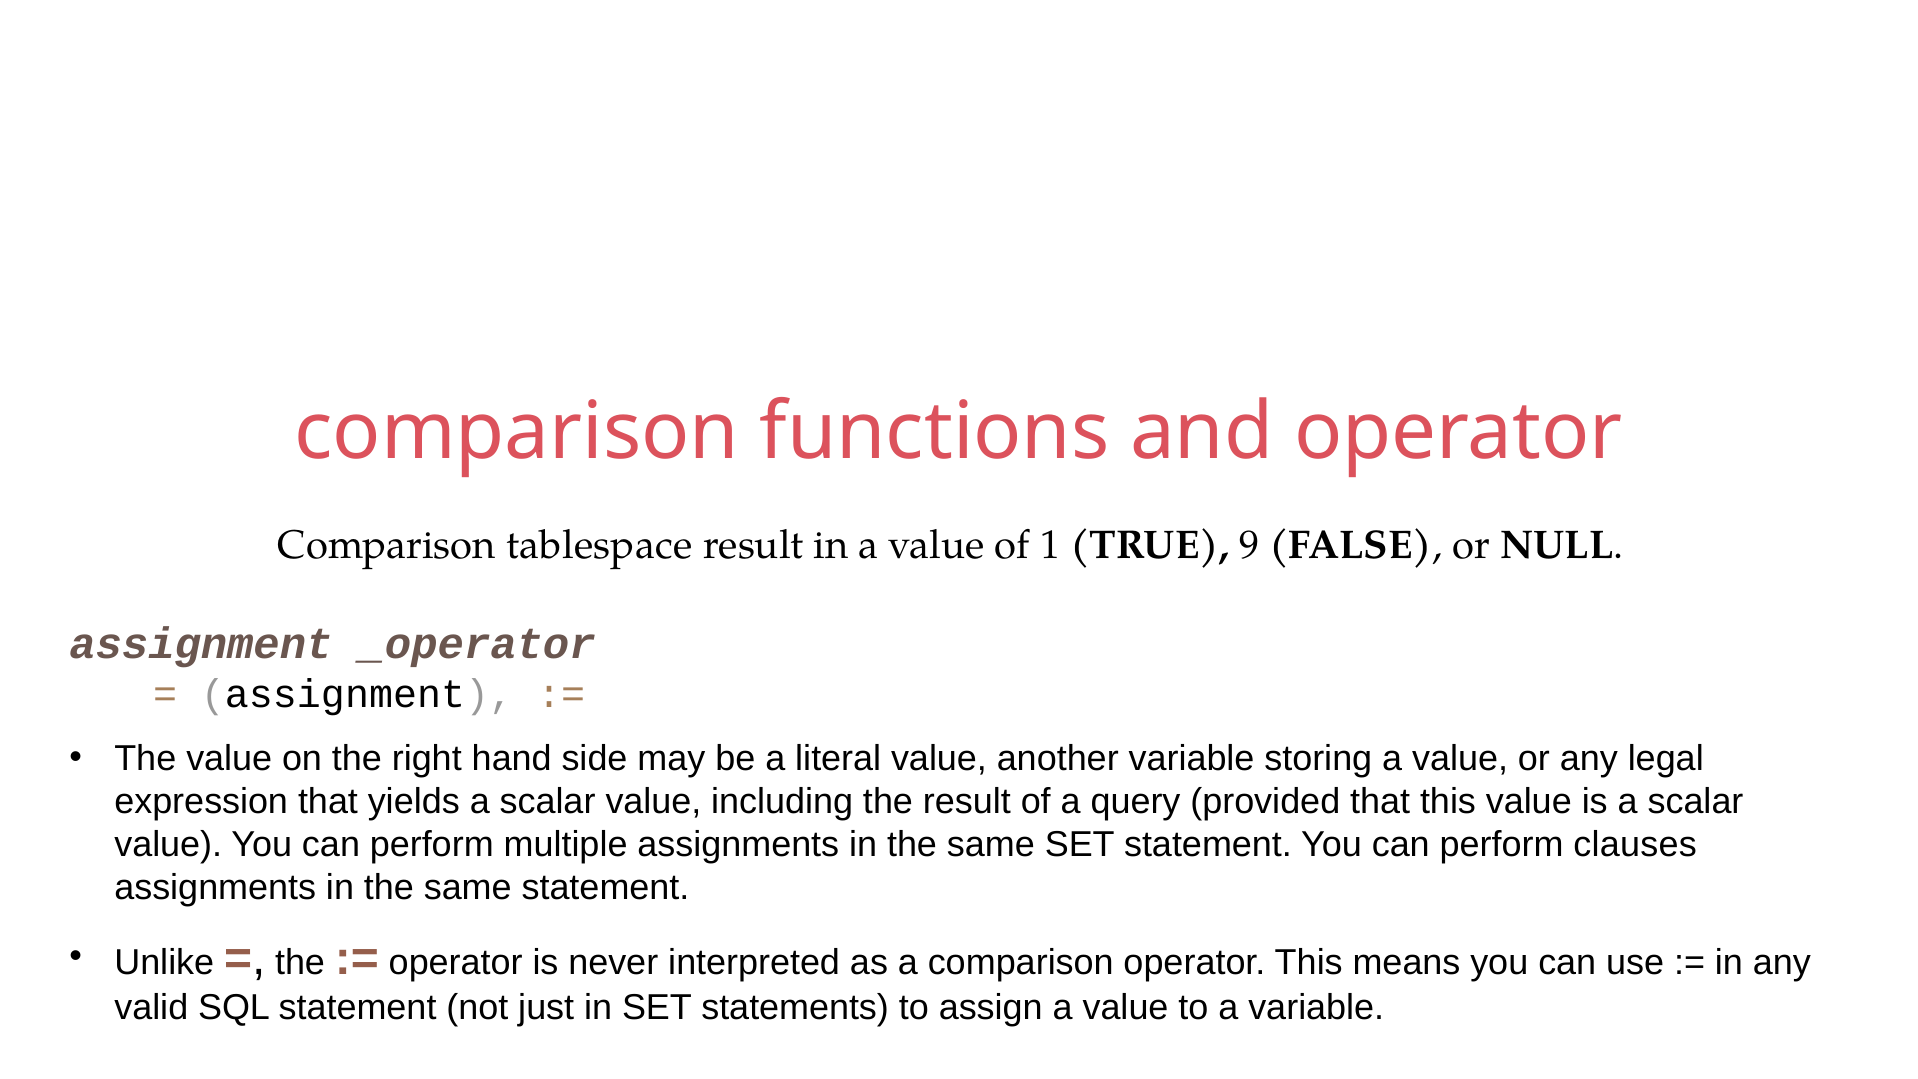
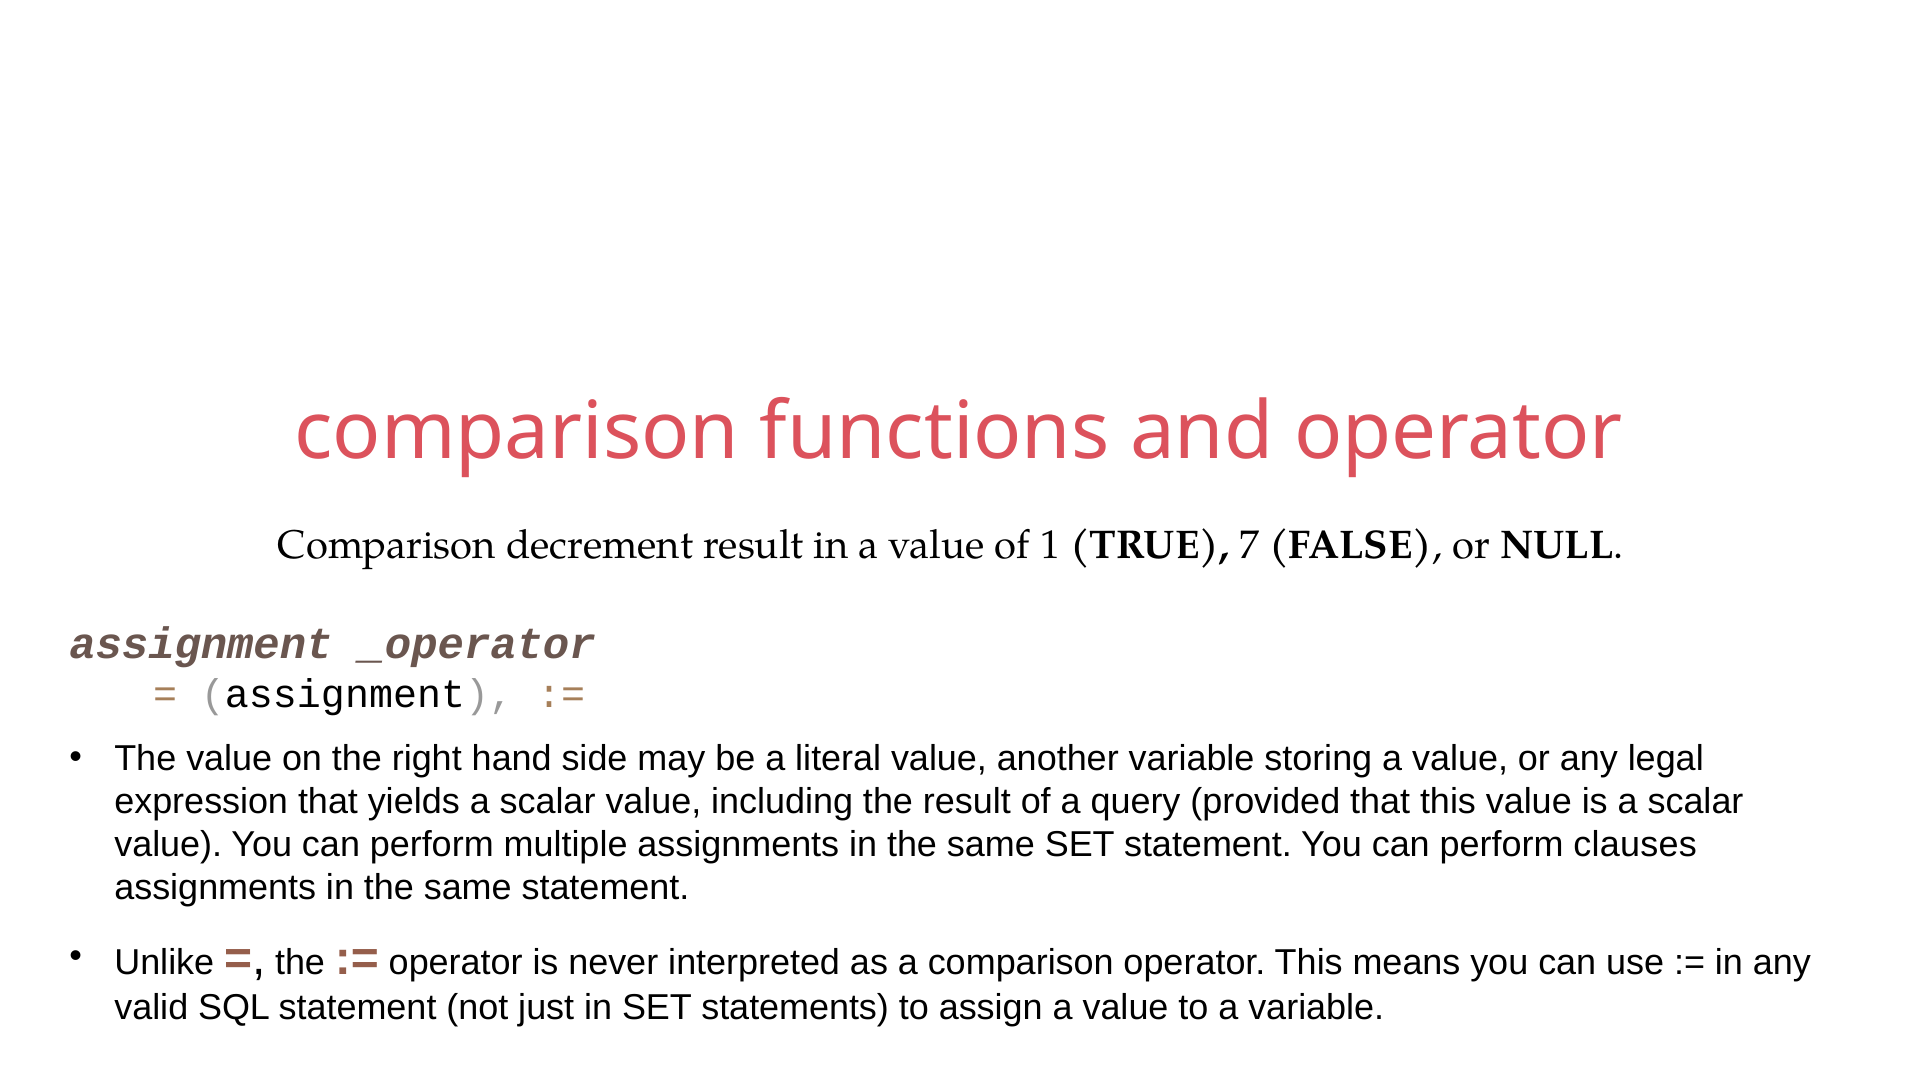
tablespace: tablespace -> decrement
9: 9 -> 7
